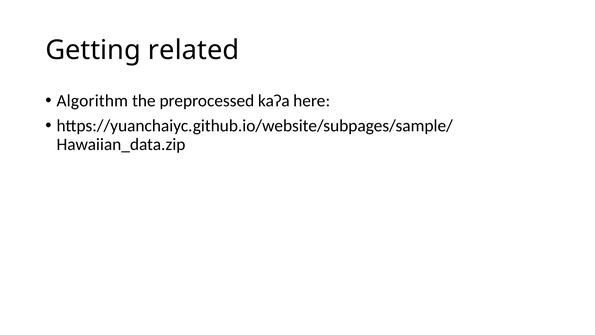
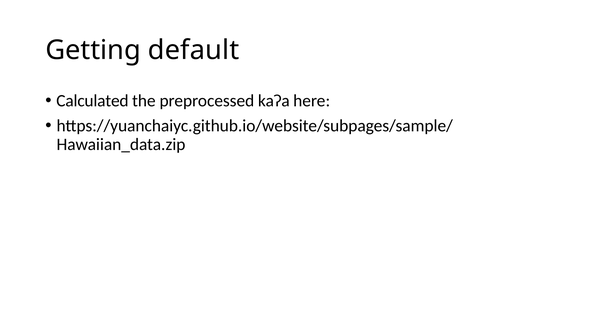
related: related -> default
Algorithm: Algorithm -> Calculated
